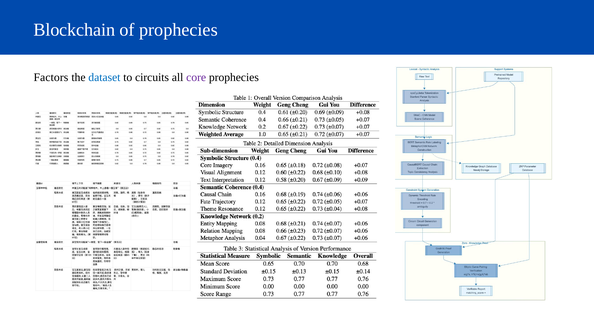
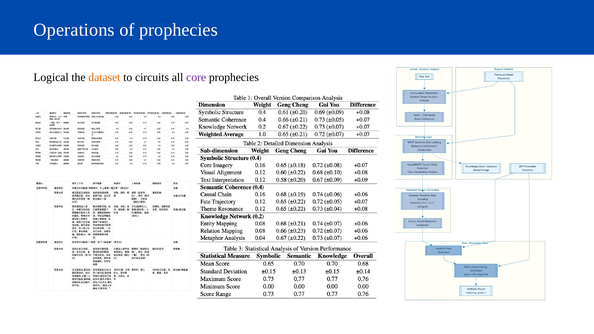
Blockchain: Blockchain -> Operations
Factors: Factors -> Logical
dataset colour: blue -> orange
